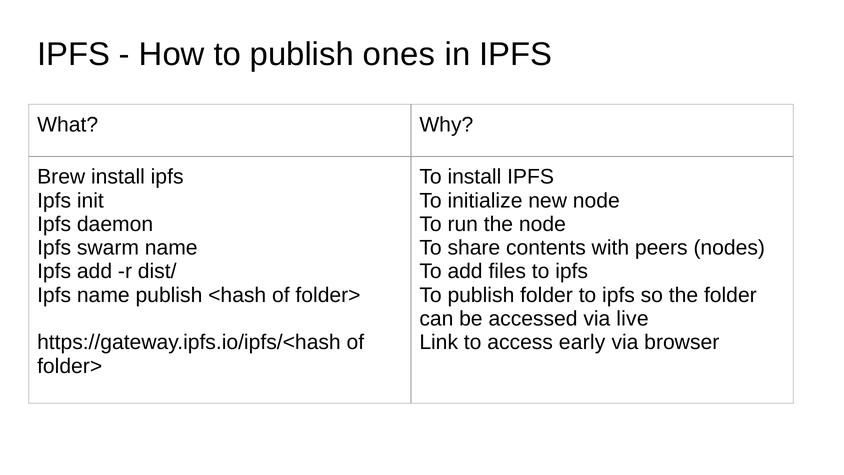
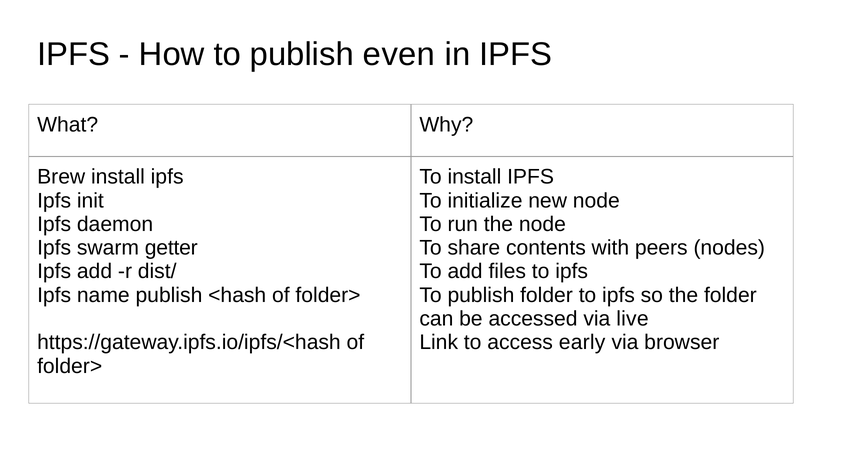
ones: ones -> even
swarm name: name -> getter
